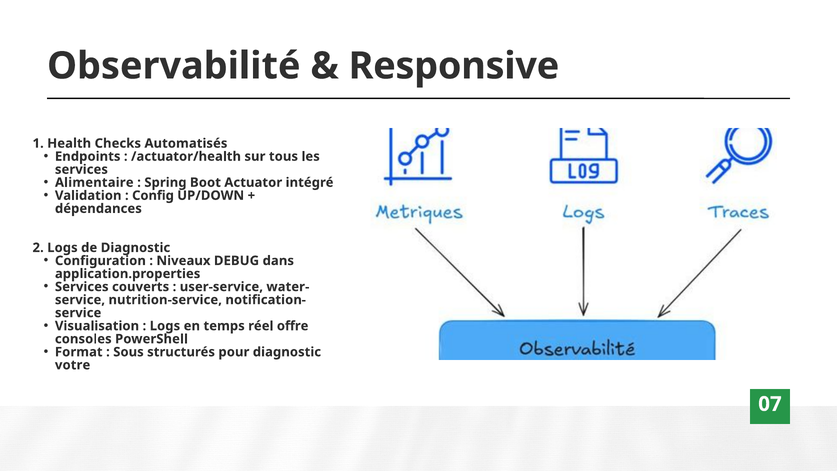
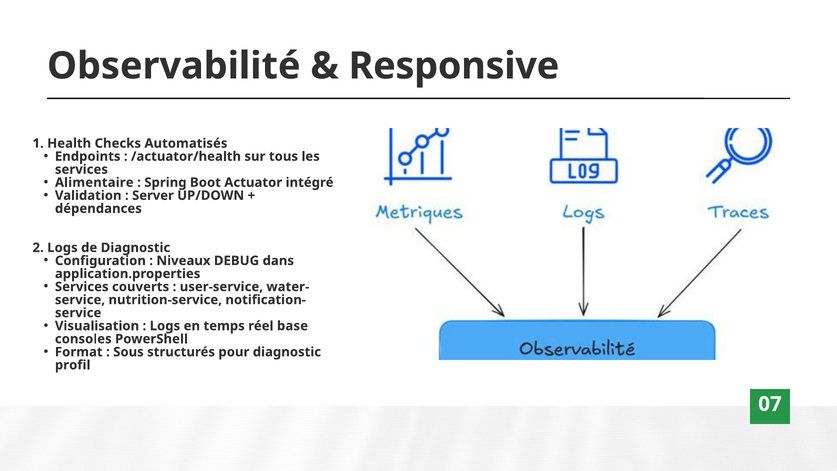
Config: Config -> Server
offre: offre -> base
votre: votre -> profil
